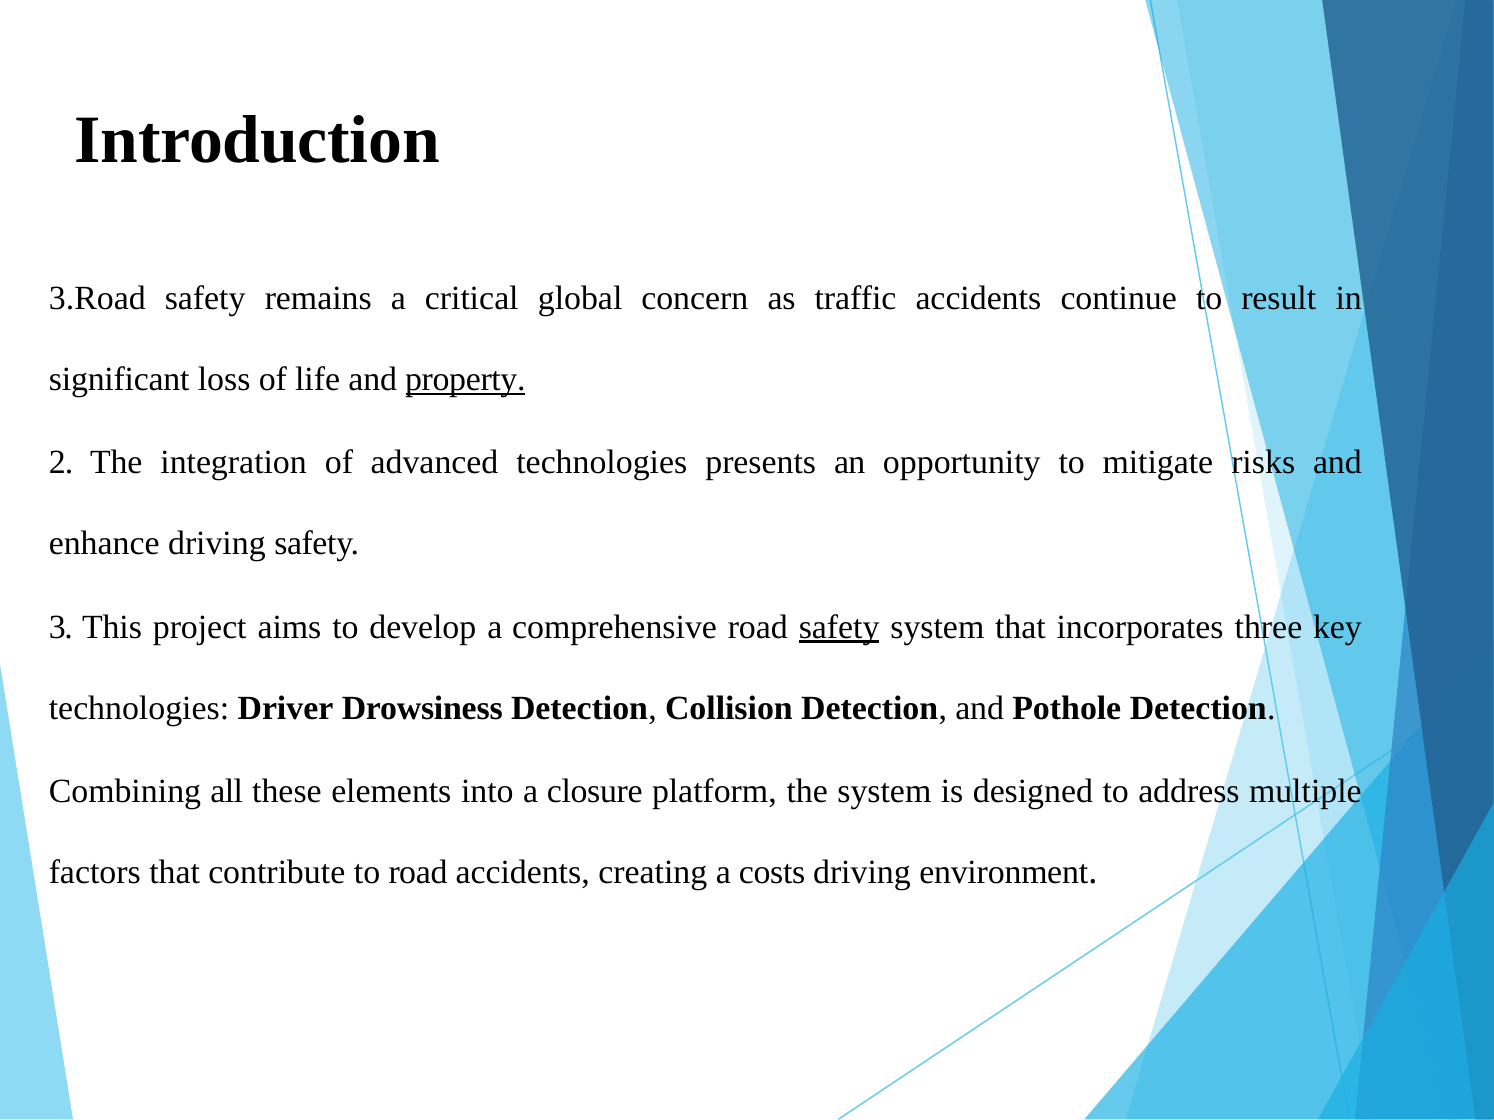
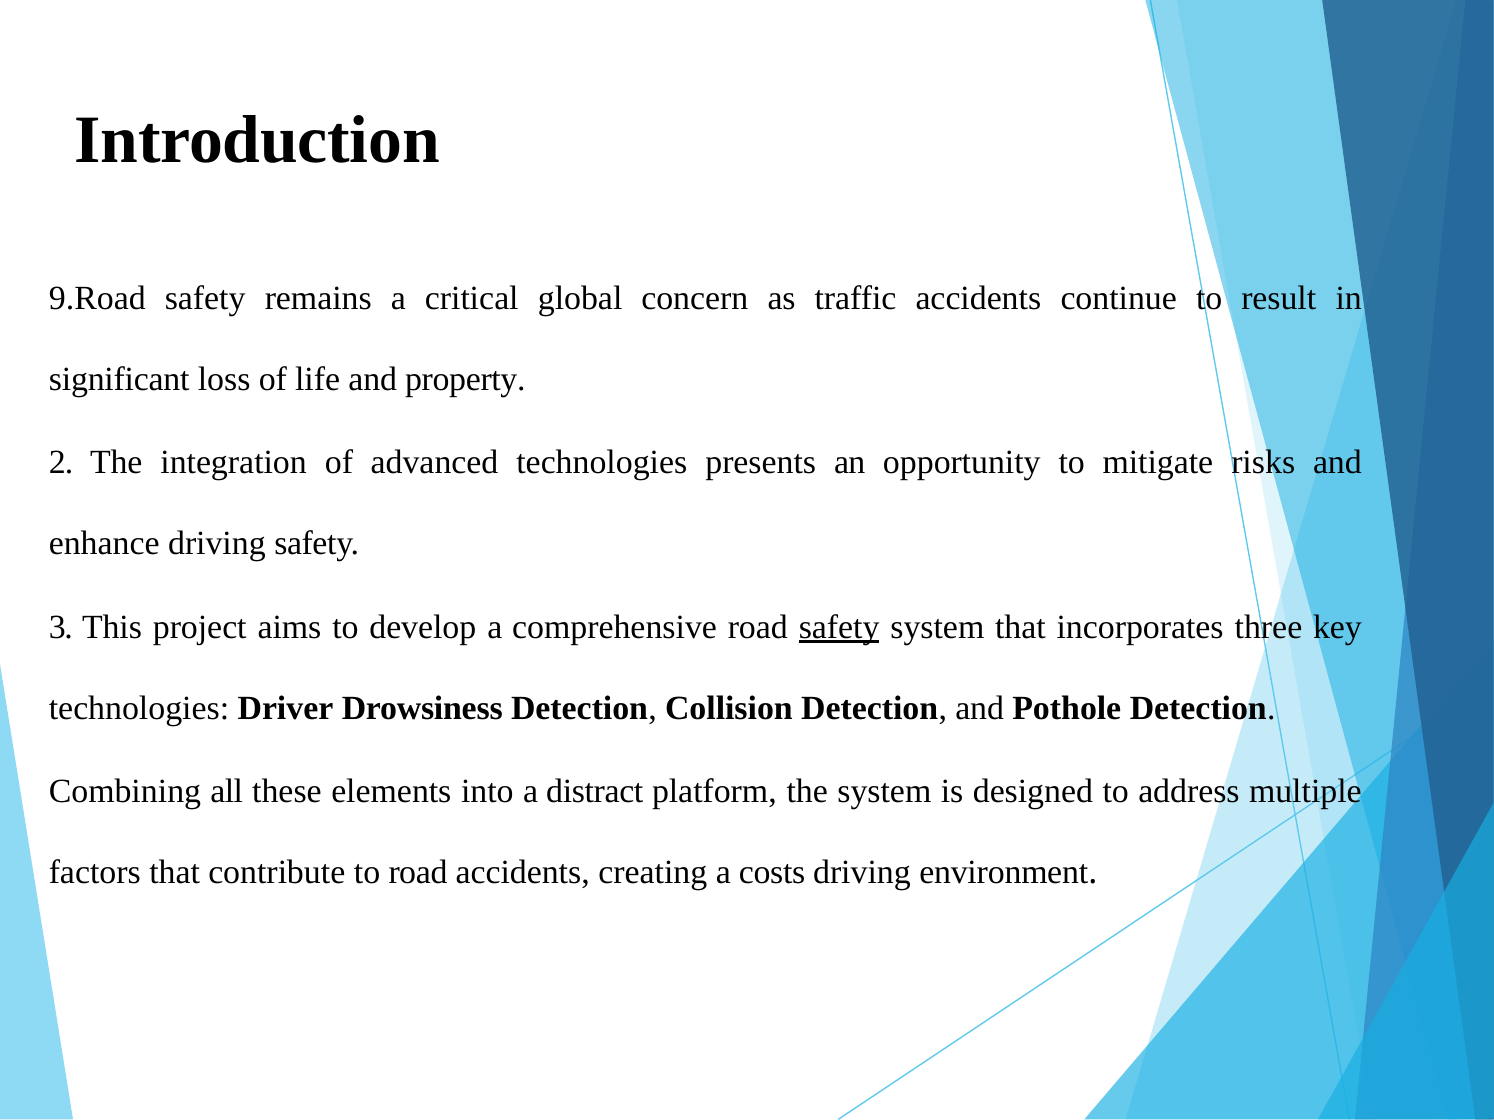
3.Road: 3.Road -> 9.Road
property underline: present -> none
closure: closure -> distract
